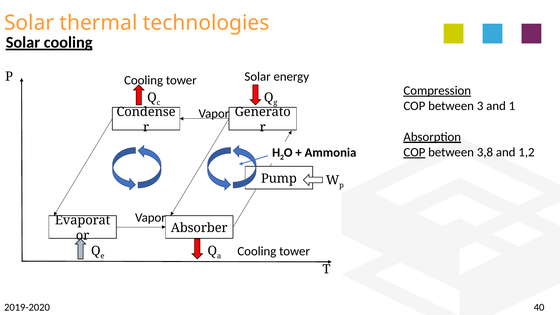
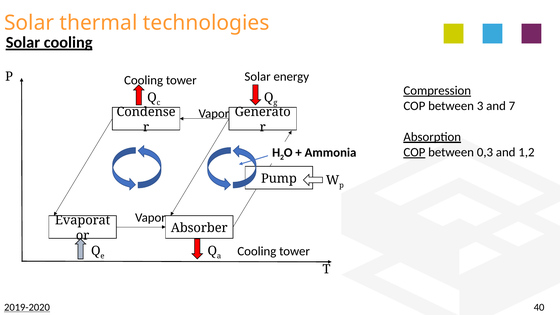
1: 1 -> 7
3,8: 3,8 -> 0,3
2019-2020 underline: none -> present
